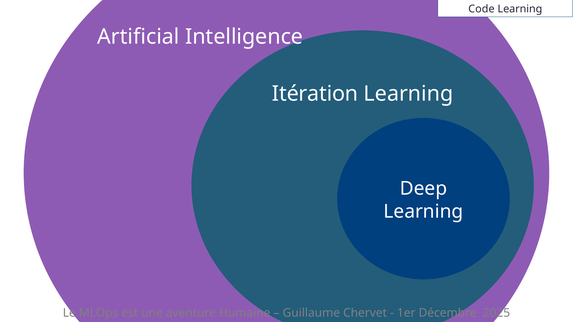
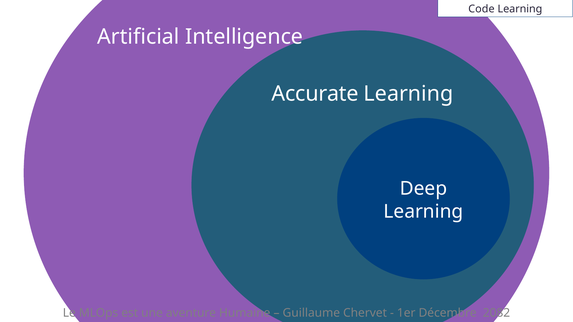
Itération: Itération -> Accurate
2025: 2025 -> 2082
